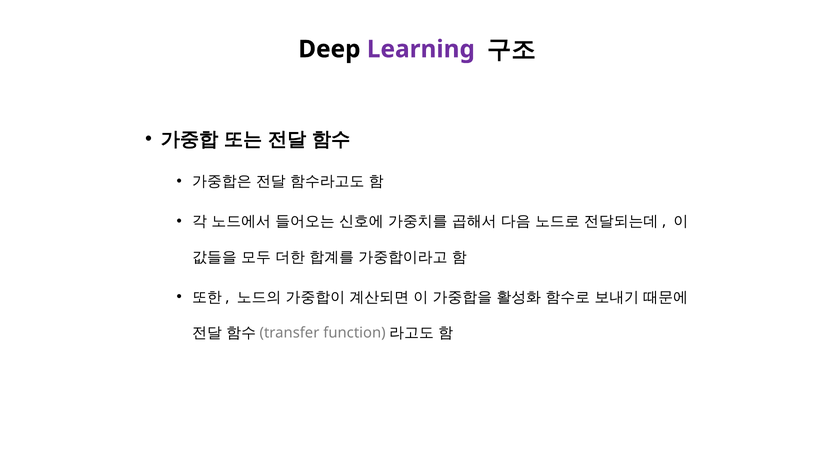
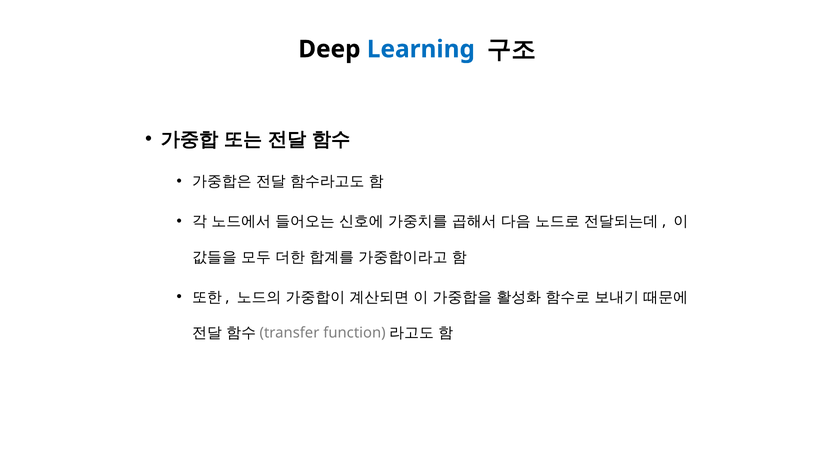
Learning colour: purple -> blue
